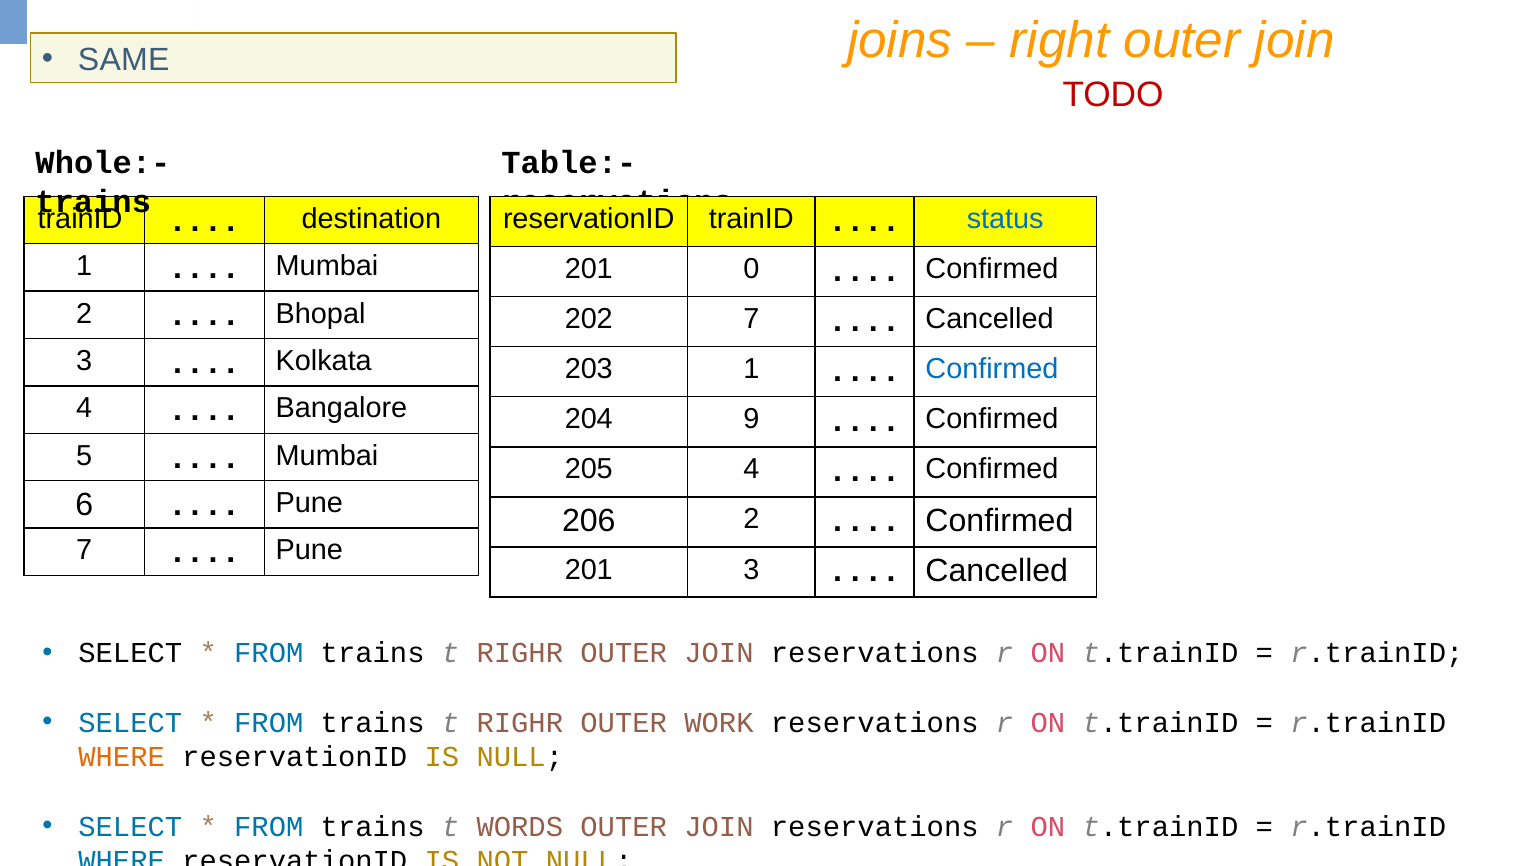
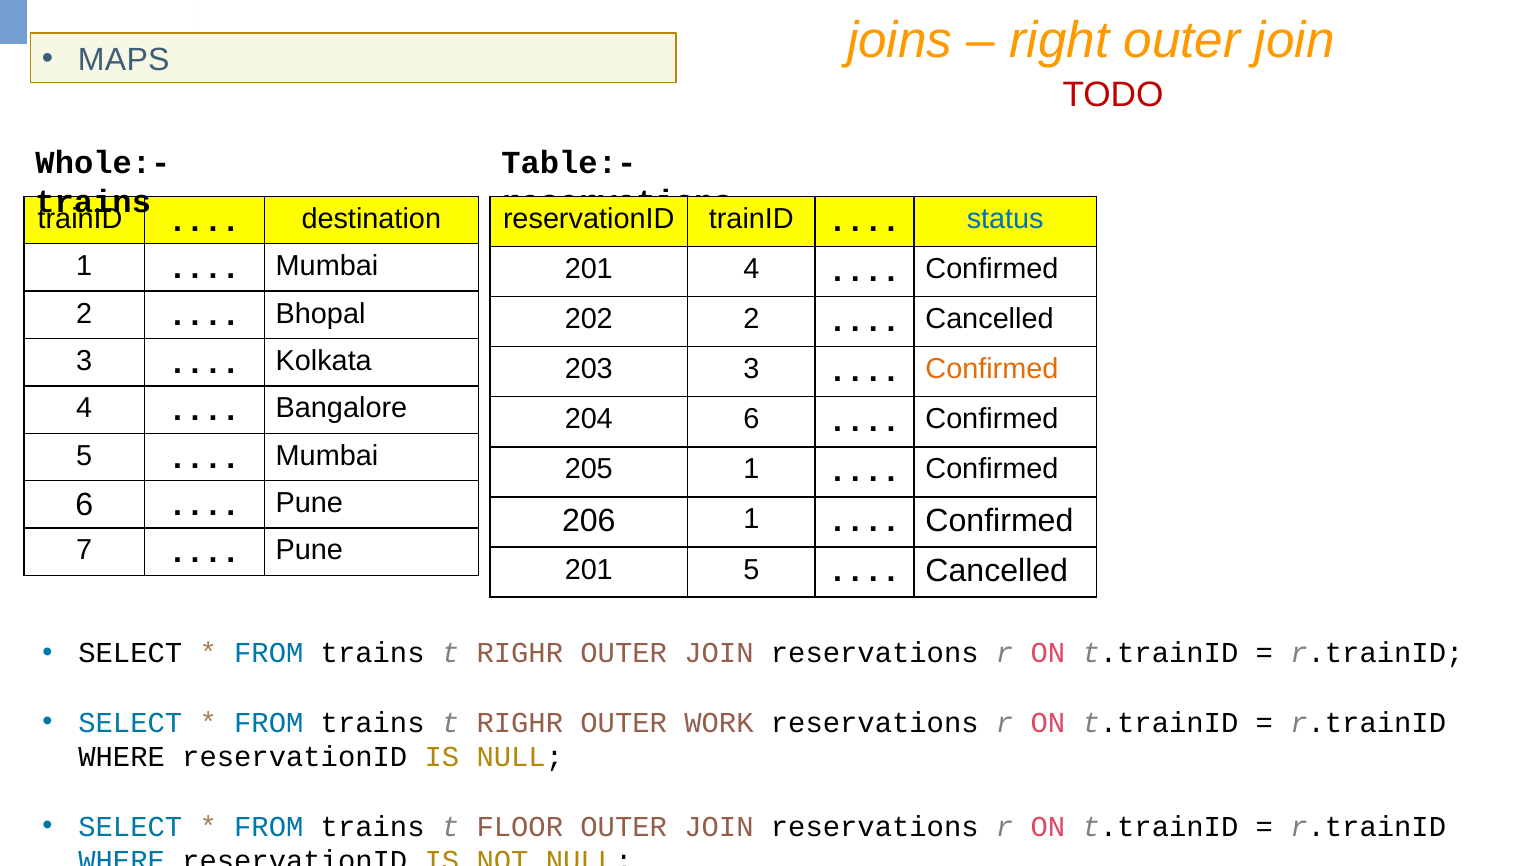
SAME: SAME -> MAPS
201 0: 0 -> 4
202 7: 7 -> 2
203 1: 1 -> 3
Confirmed at (992, 369) colour: blue -> orange
204 9: 9 -> 6
205 4: 4 -> 1
206 2: 2 -> 1
201 3: 3 -> 5
WHERE at (122, 757) colour: orange -> black
WORDS: WORDS -> FLOOR
